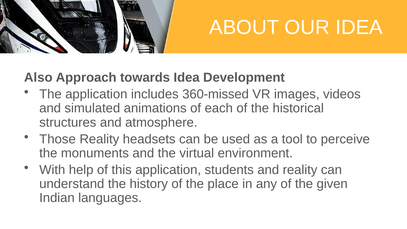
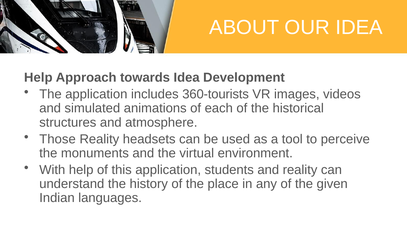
Also at (38, 78): Also -> Help
360-missed: 360-missed -> 360-tourists
